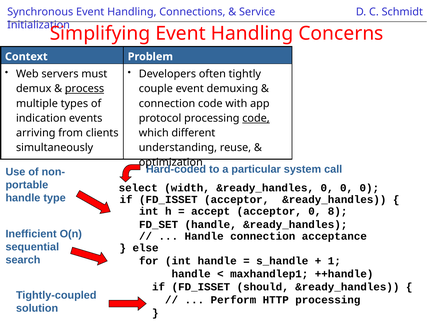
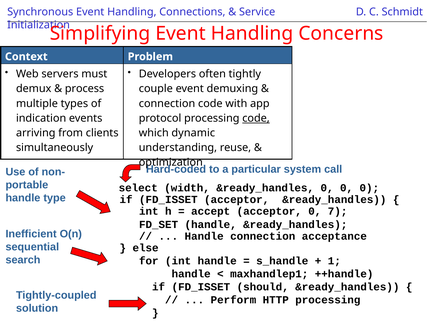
process underline: present -> none
different: different -> dynamic
8: 8 -> 7
